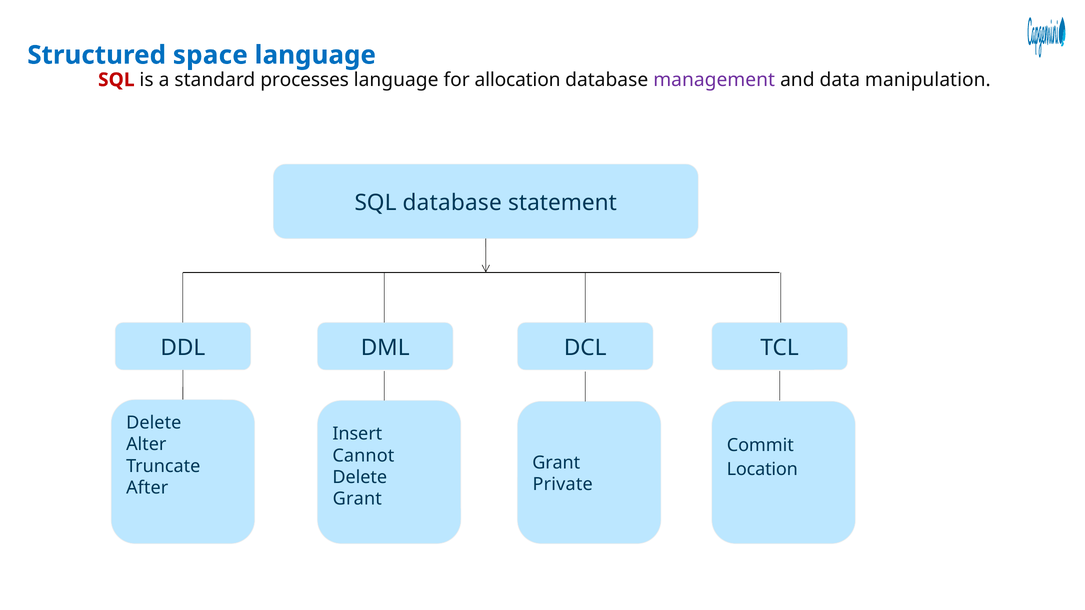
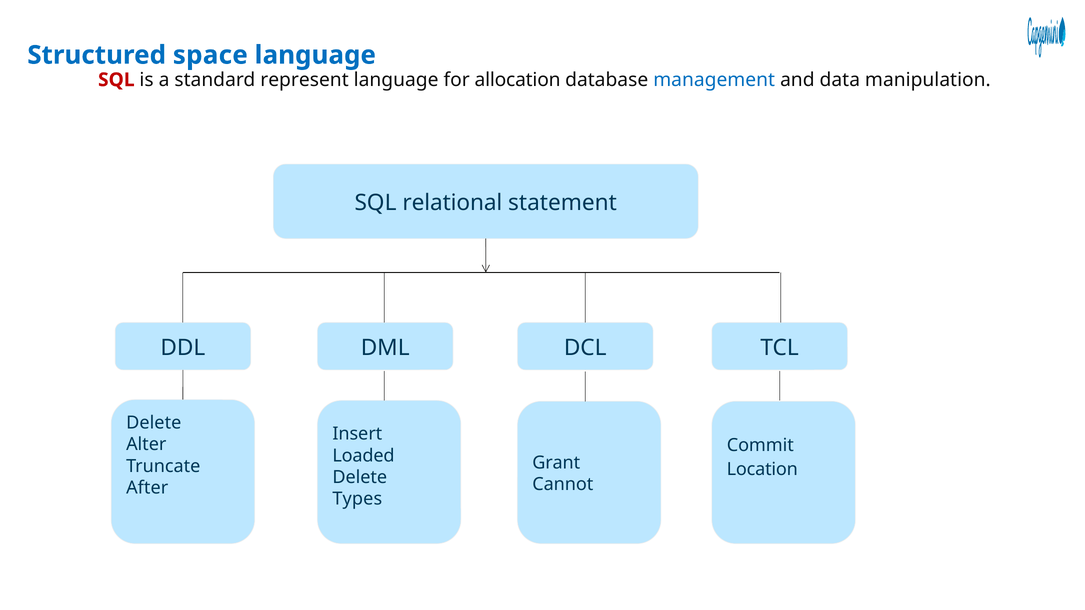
processes: processes -> represent
management colour: purple -> blue
SQL database: database -> relational
Cannot: Cannot -> Loaded
Private: Private -> Cannot
Grant at (357, 499): Grant -> Types
